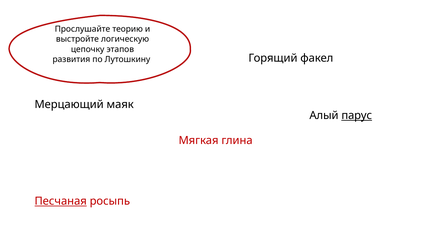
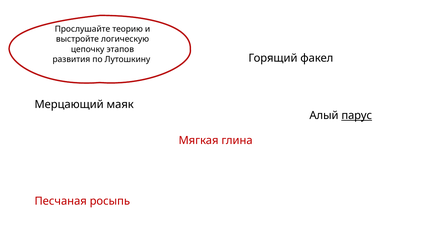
Песчаная underline: present -> none
